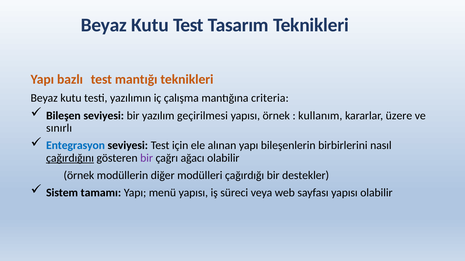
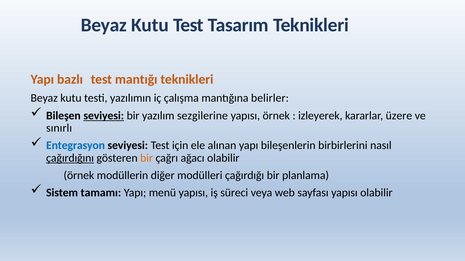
criteria: criteria -> belirler
seviyesi at (104, 116) underline: none -> present
geçirilmesi: geçirilmesi -> sezgilerine
kullanım: kullanım -> izleyerek
bir at (147, 158) colour: purple -> orange
destekler: destekler -> planlama
